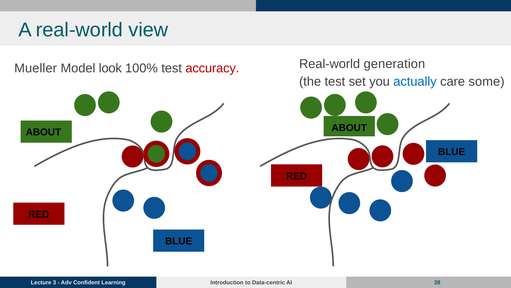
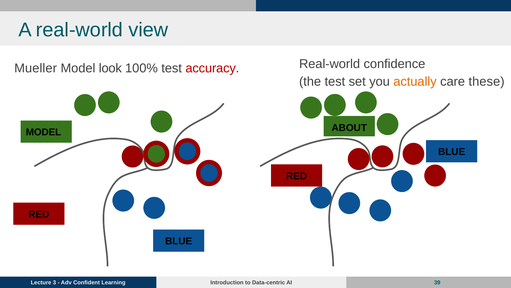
generation: generation -> confidence
actually colour: blue -> orange
some: some -> these
ABOUT at (43, 132): ABOUT -> MODEL
